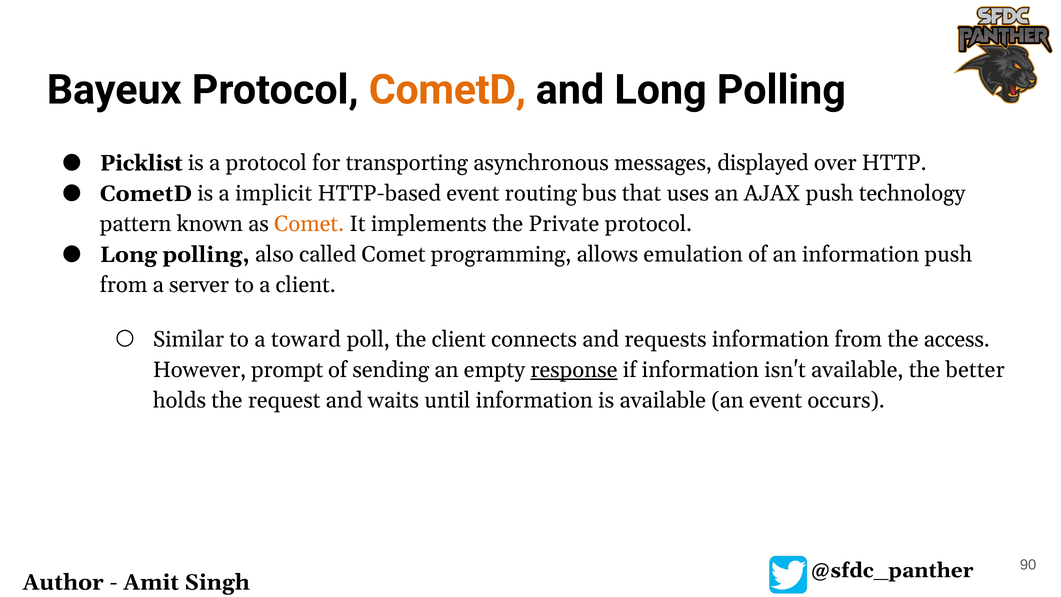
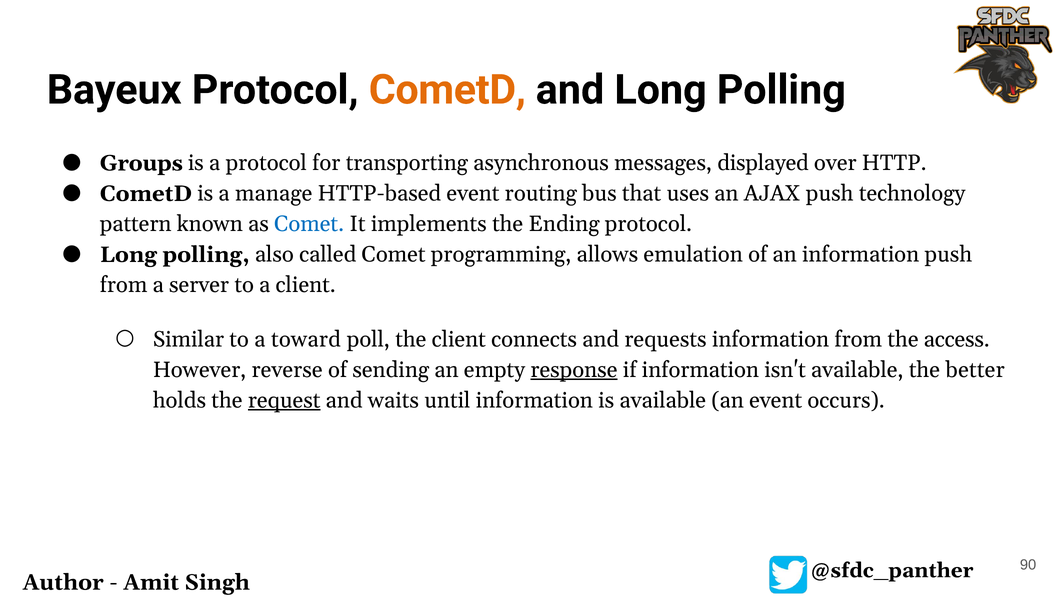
Picklist: Picklist -> Groups
implicit: implicit -> manage
Comet at (309, 224) colour: orange -> blue
Private: Private -> Ending
prompt: prompt -> reverse
request underline: none -> present
